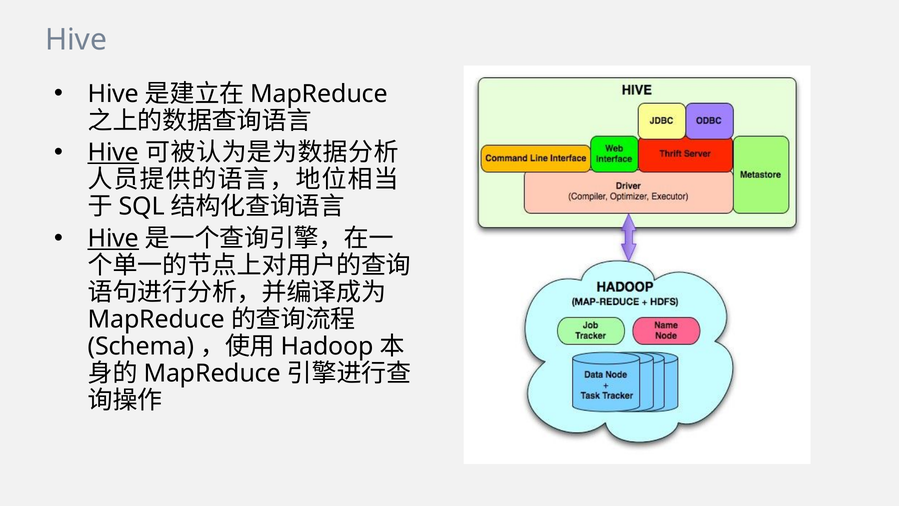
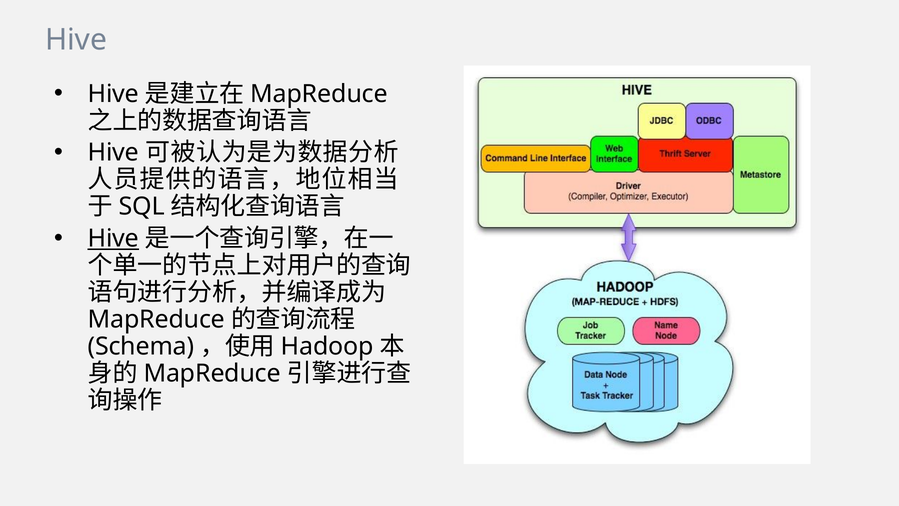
Hive at (113, 153) underline: present -> none
